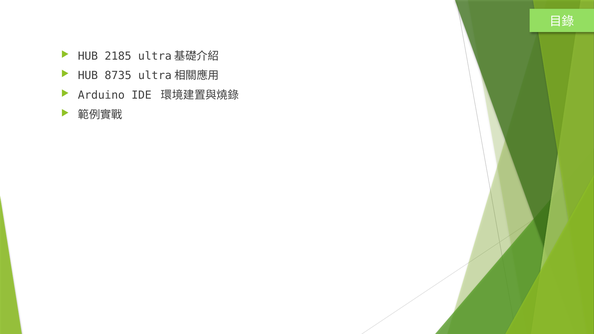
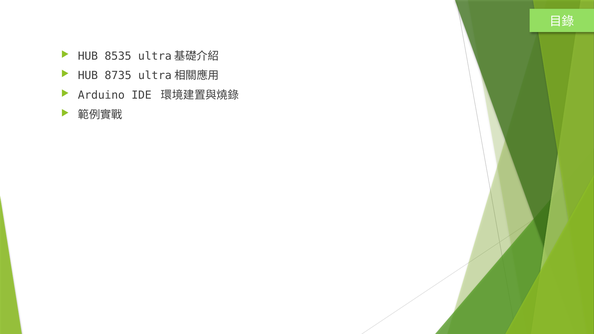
2185: 2185 -> 8535
